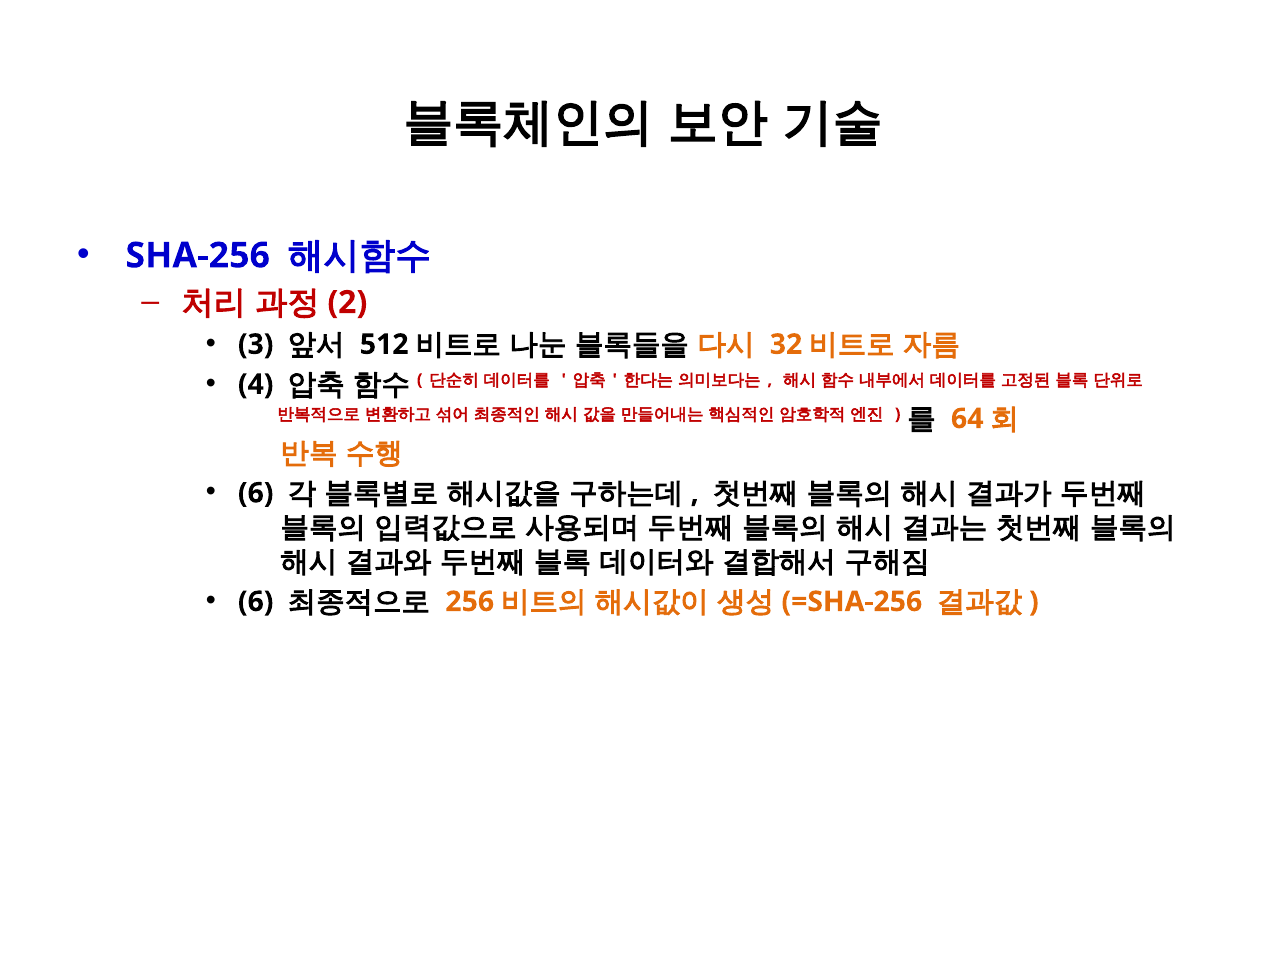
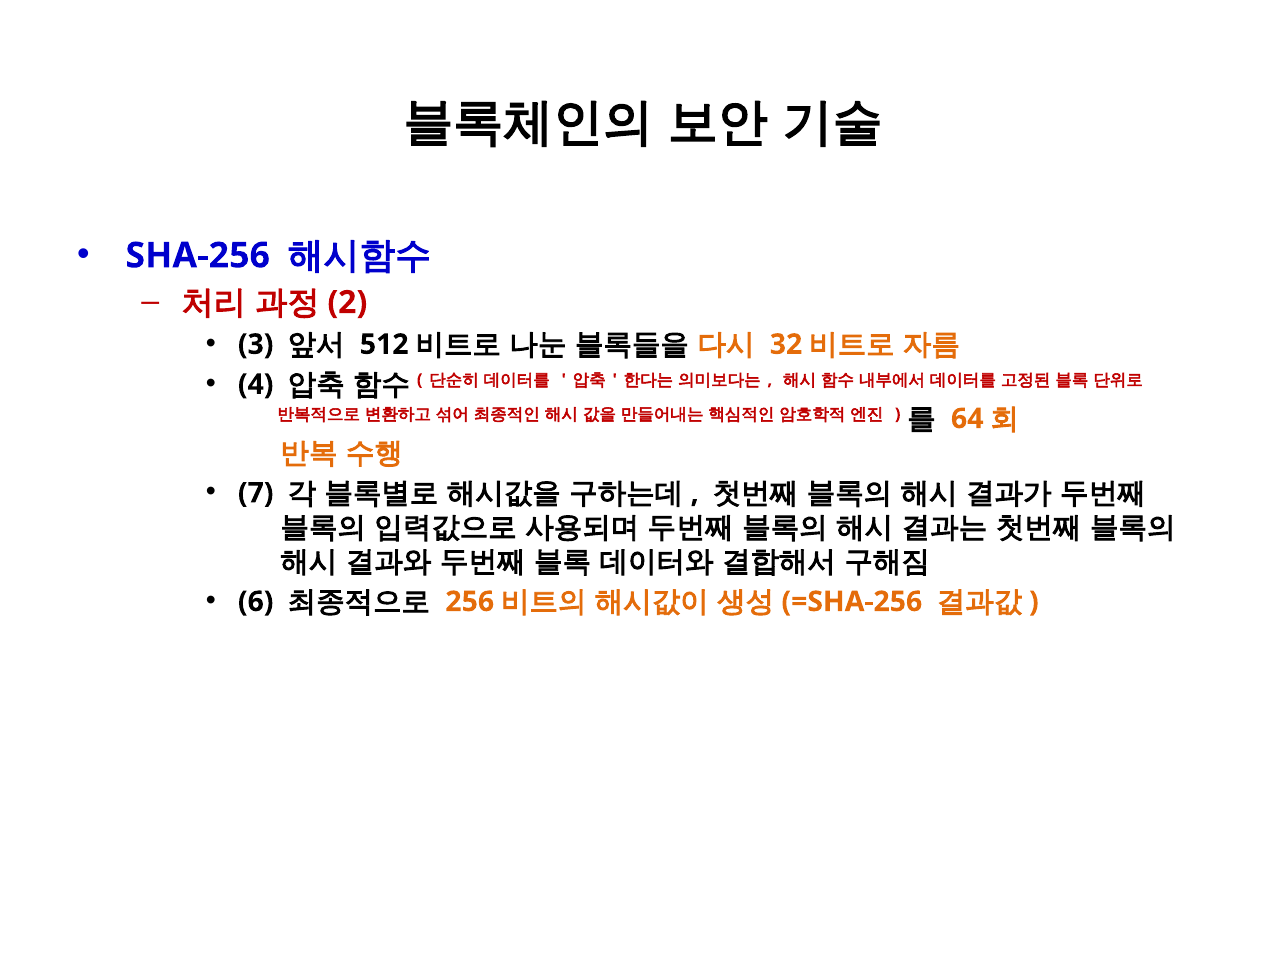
6 at (256, 493): 6 -> 7
